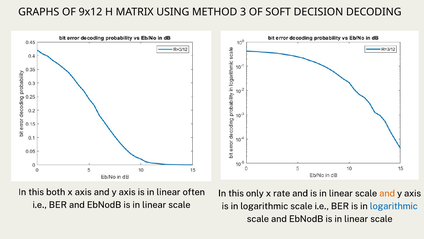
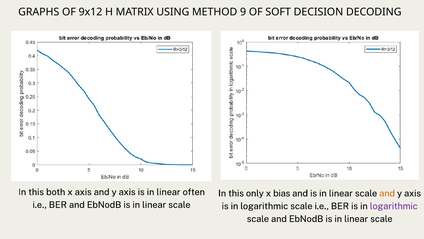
3: 3 -> 9
rate: rate -> bias
logarithmic at (394, 206) colour: blue -> purple
